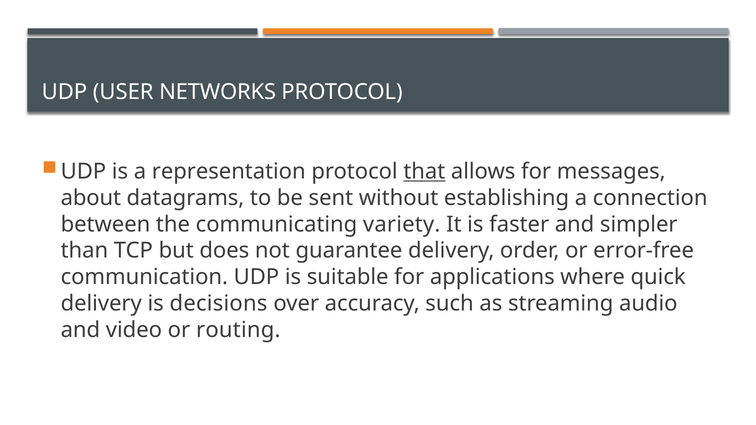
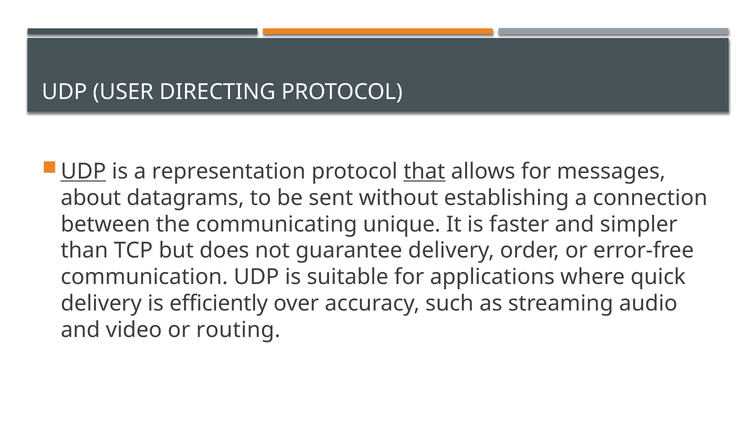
NETWORKS: NETWORKS -> DIRECTING
UDP at (83, 172) underline: none -> present
variety: variety -> unique
decisions: decisions -> efficiently
